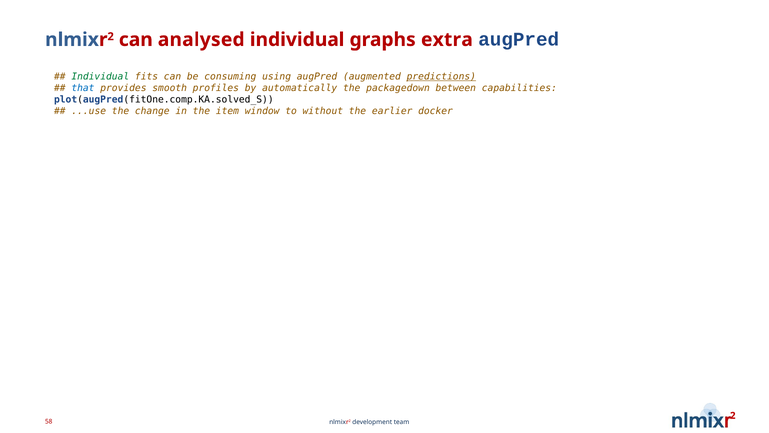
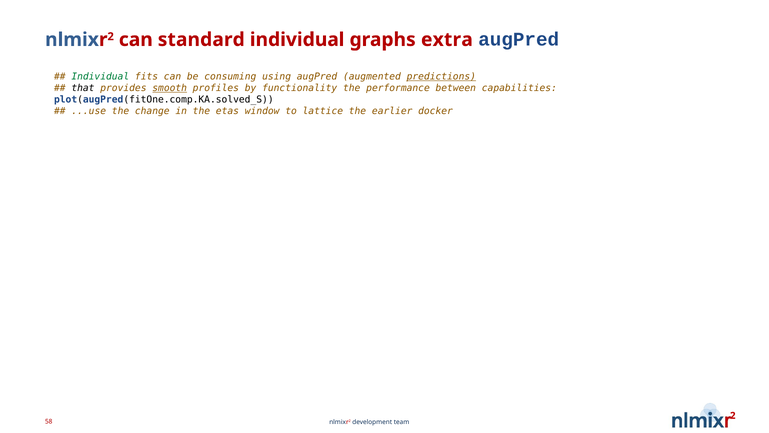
analysed: analysed -> standard
that colour: blue -> black
smooth underline: none -> present
automatically: automatically -> functionality
packagedown: packagedown -> performance
item: item -> etas
without: without -> lattice
